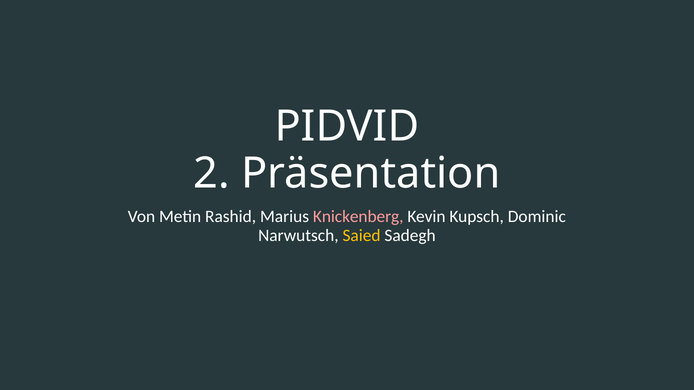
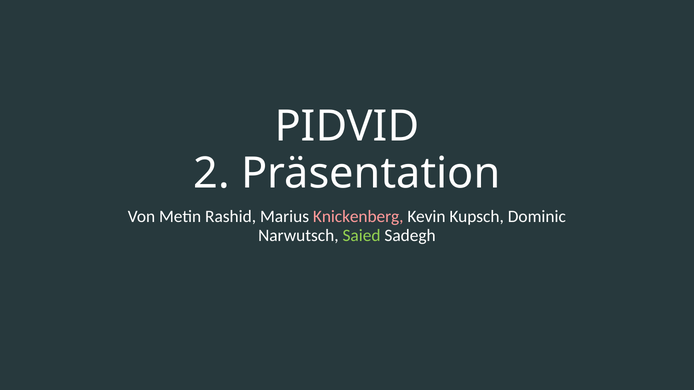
Saied colour: yellow -> light green
